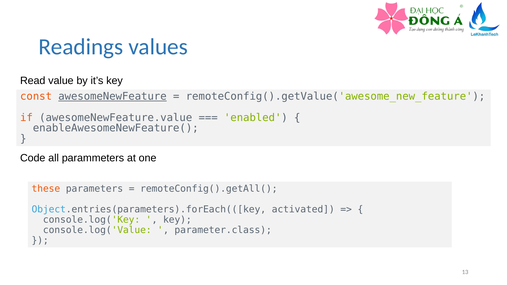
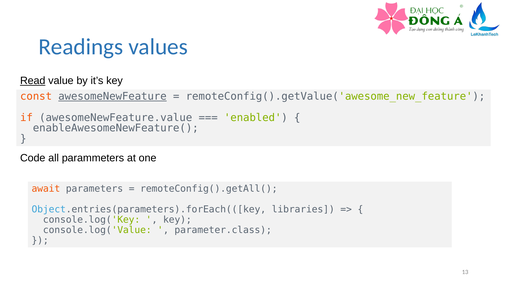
Read underline: none -> present
these: these -> await
activated: activated -> libraries
